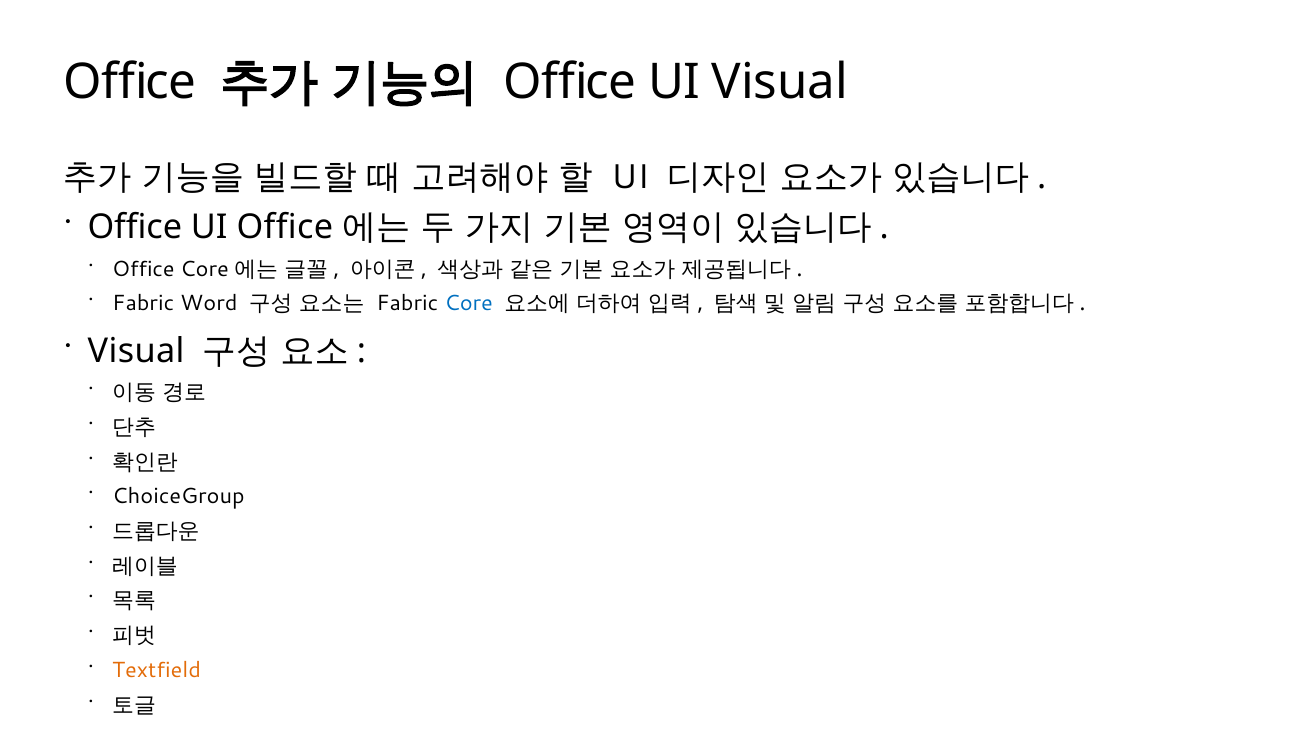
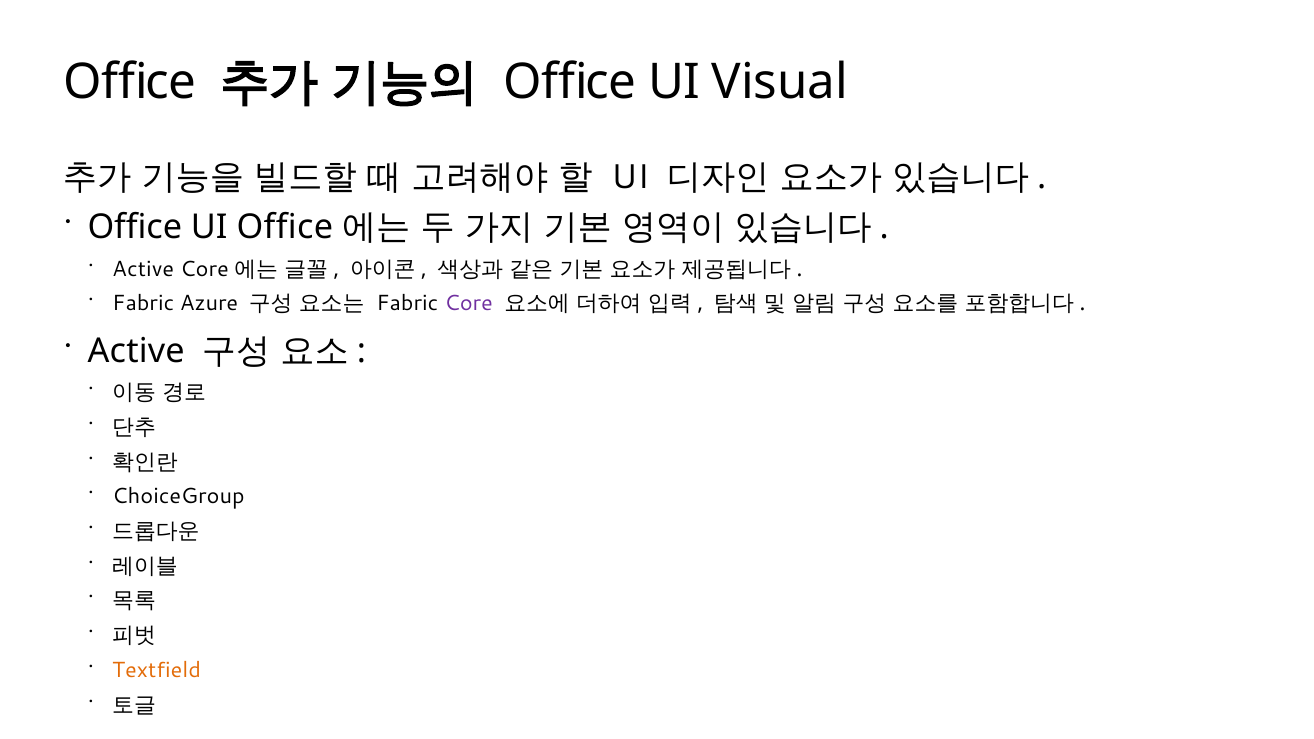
Office at (143, 269): Office -> Active
Word: Word -> Azure
Core colour: blue -> purple
Visual at (136, 351): Visual -> Active
